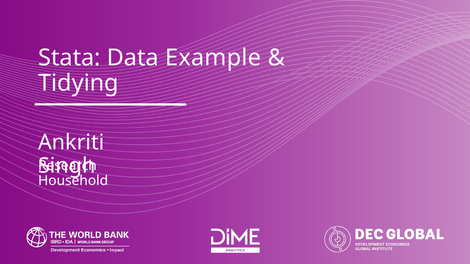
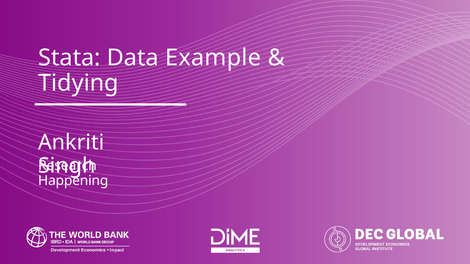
Household: Household -> Happening
